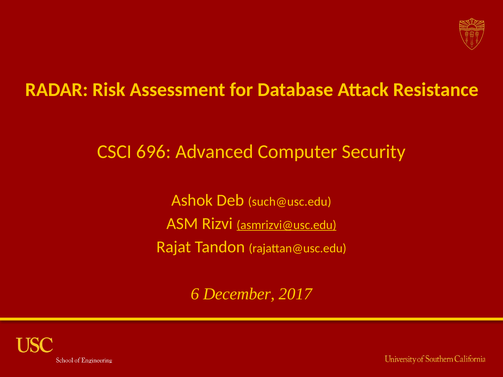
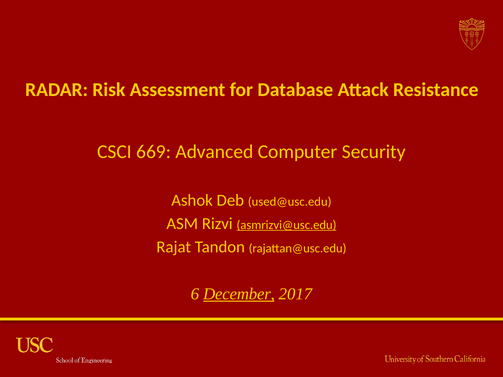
696: 696 -> 669
such@usc.edu: such@usc.edu -> used@usc.edu
December underline: none -> present
